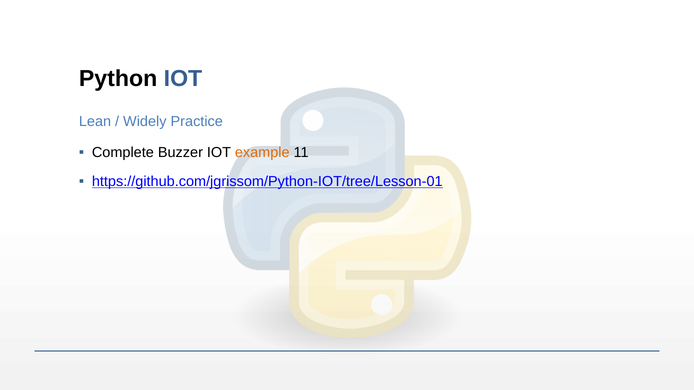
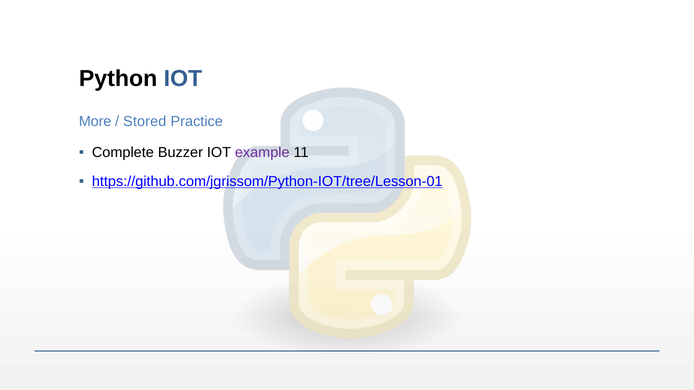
Lean: Lean -> More
Widely: Widely -> Stored
example colour: orange -> purple
